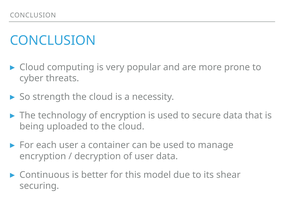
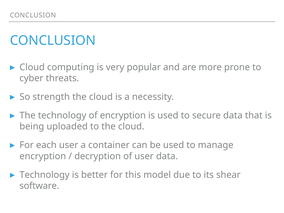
Continuous at (45, 175): Continuous -> Technology
securing: securing -> software
